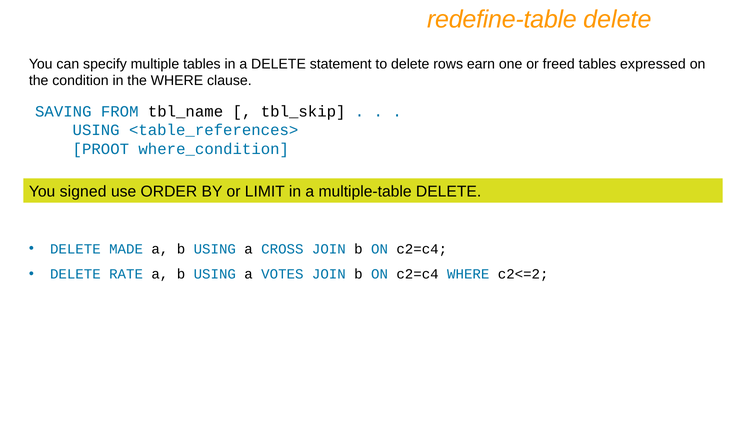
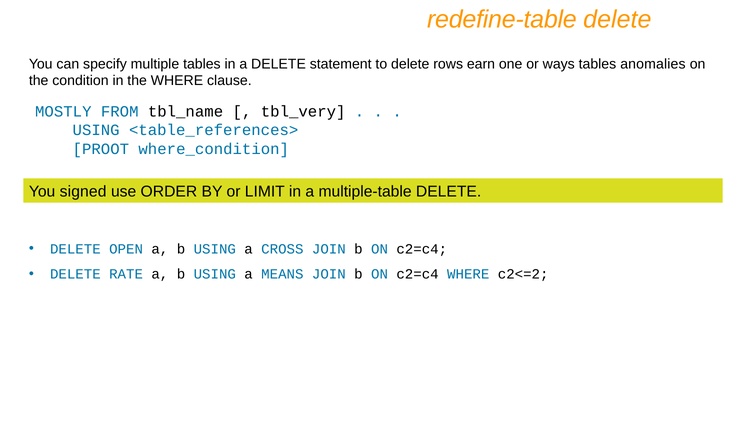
freed: freed -> ways
expressed: expressed -> anomalies
SAVING: SAVING -> MOSTLY
tbl_skip: tbl_skip -> tbl_very
MADE: MADE -> OPEN
VOTES: VOTES -> MEANS
